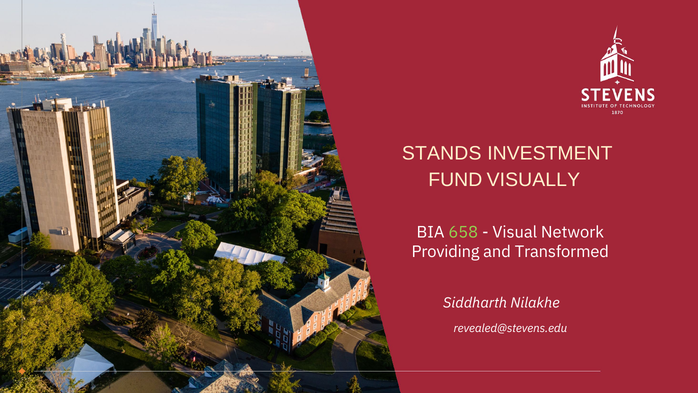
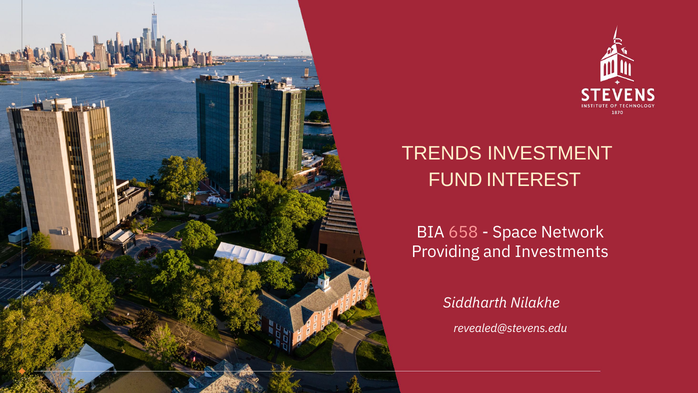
STANDS: STANDS -> TRENDS
VISUALLY: VISUALLY -> INTEREST
658 colour: light green -> pink
Visual: Visual -> Space
Transformed: Transformed -> Investments
